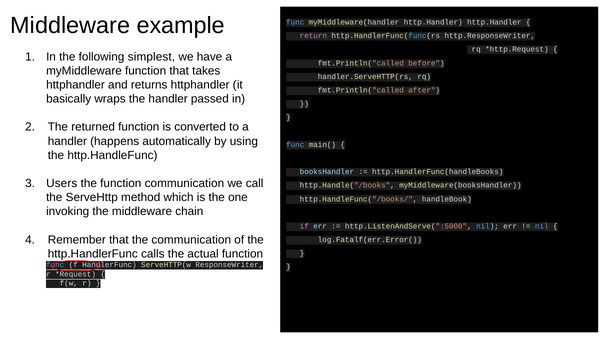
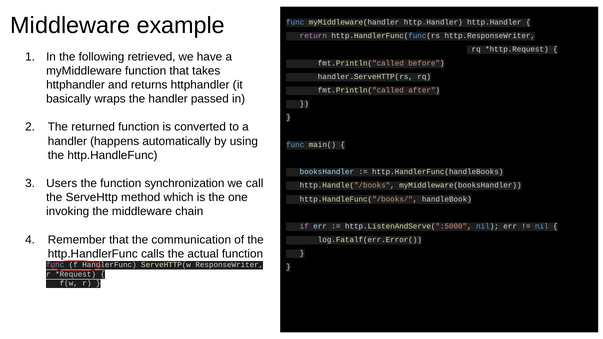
simplest: simplest -> retrieved
function communication: communication -> synchronization
